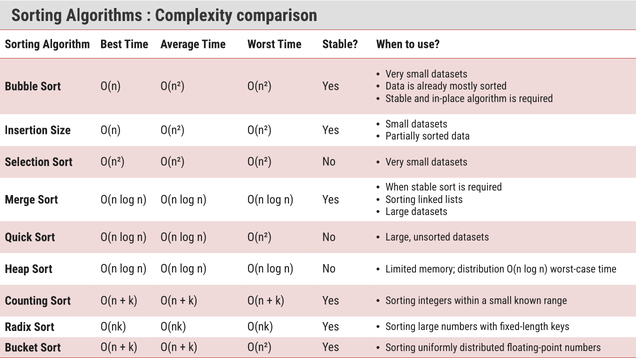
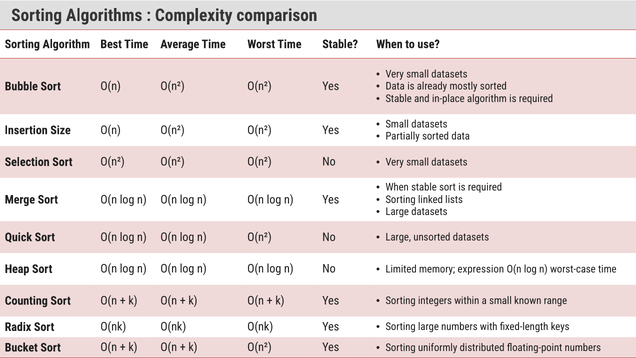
distribution: distribution -> expression
